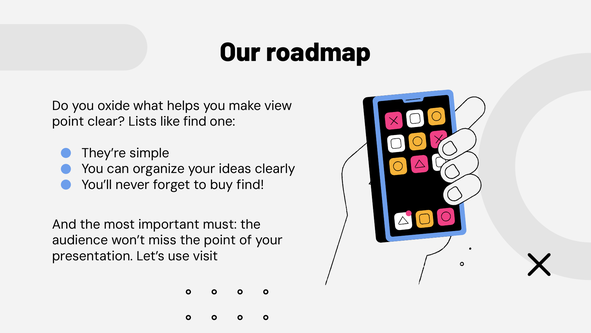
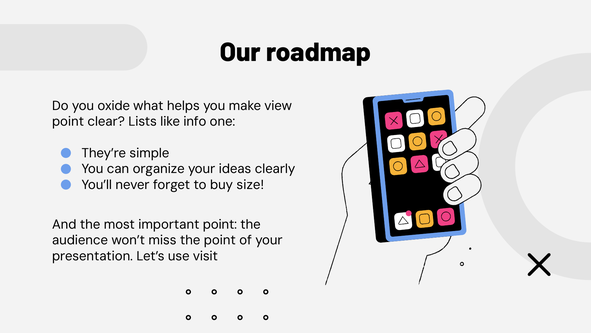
like find: find -> info
buy find: find -> size
important must: must -> point
